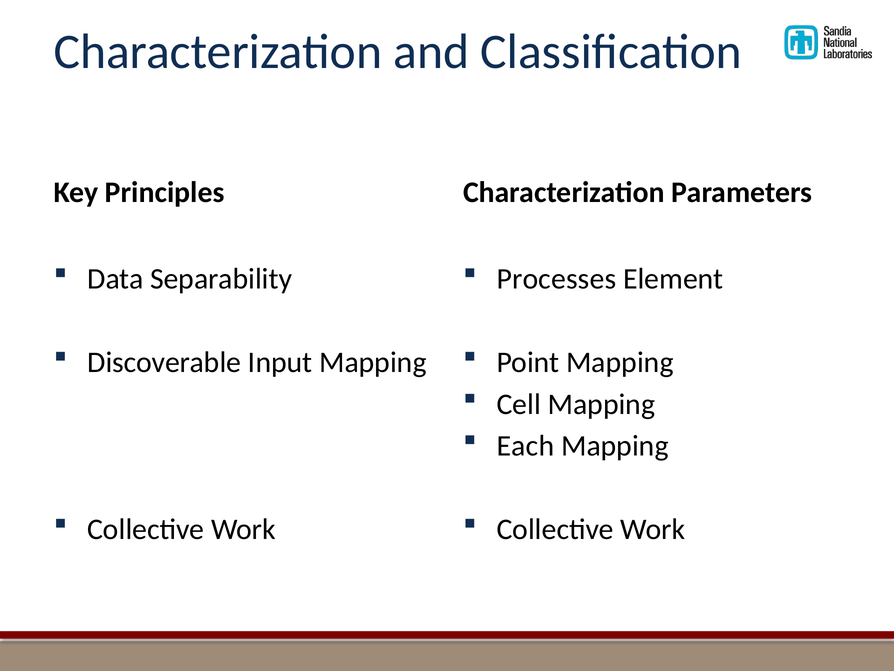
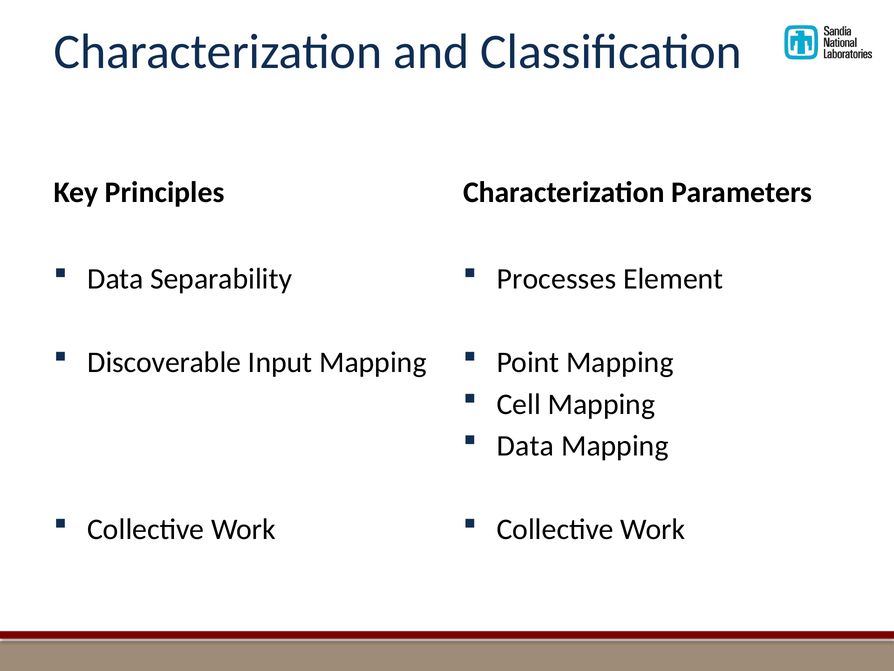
Each at (525, 446): Each -> Data
